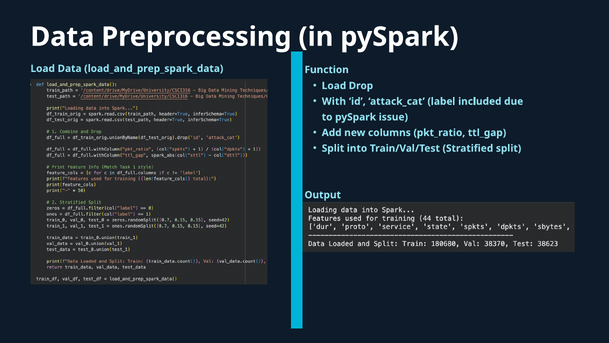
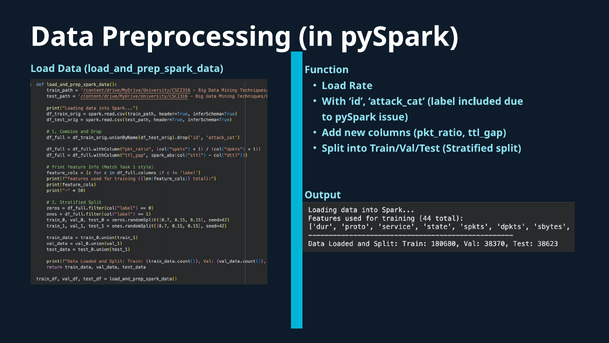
Drop: Drop -> Rate
